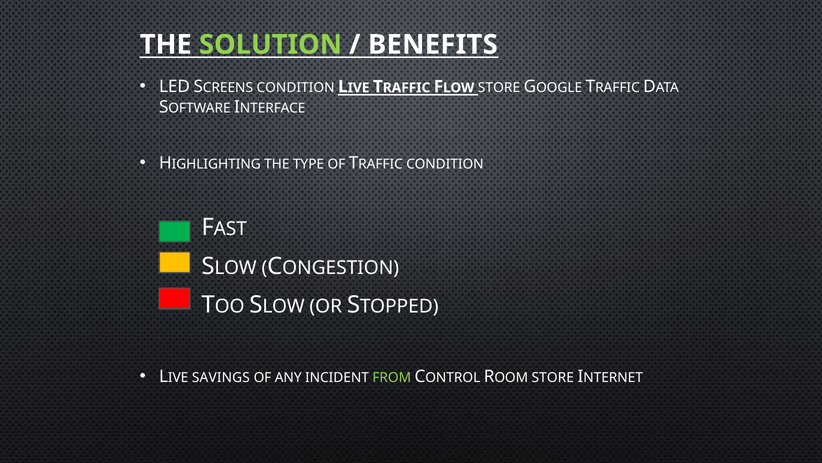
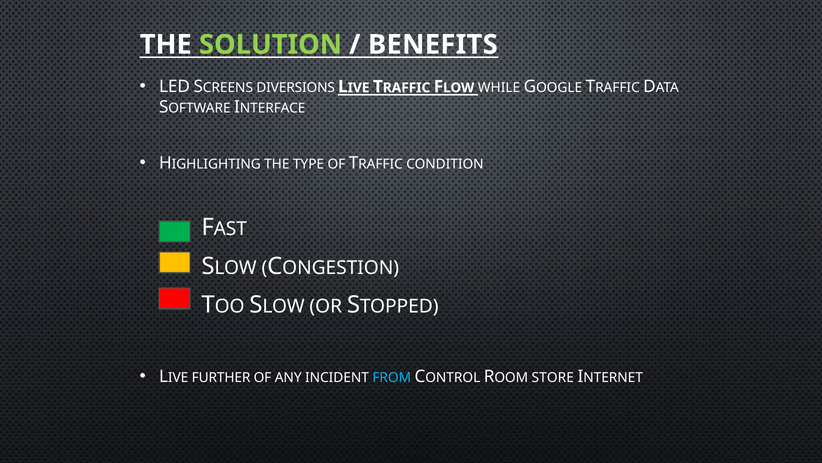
CONDITION at (296, 88): CONDITION -> DIVERSIONS
FLOW STORE: STORE -> WHILE
SAVINGS: SAVINGS -> FURTHER
FROM colour: light green -> light blue
